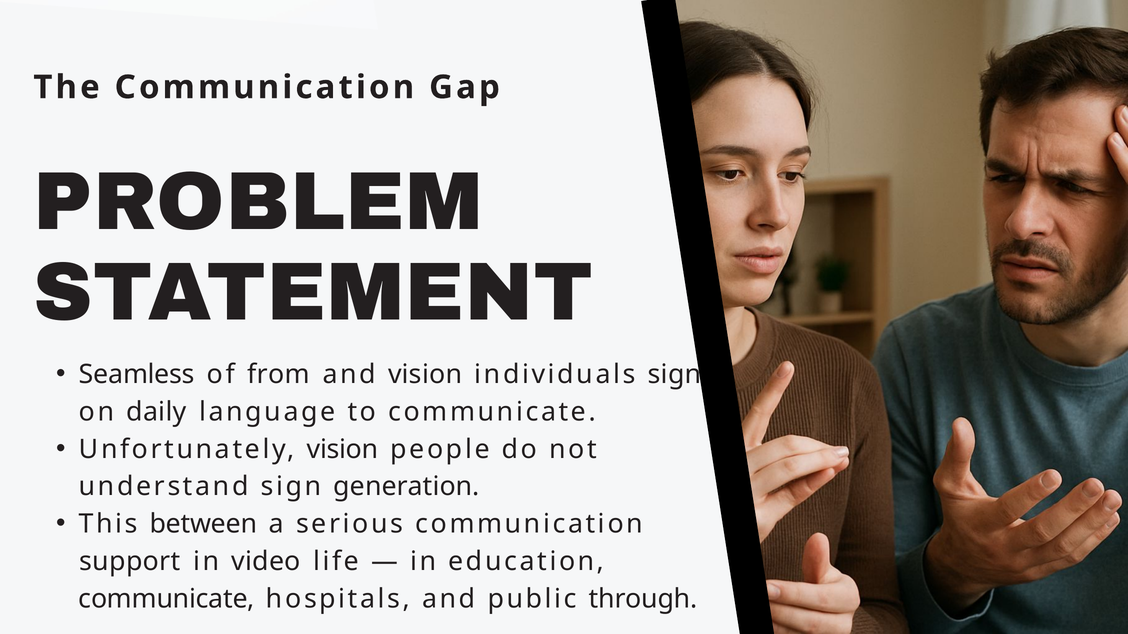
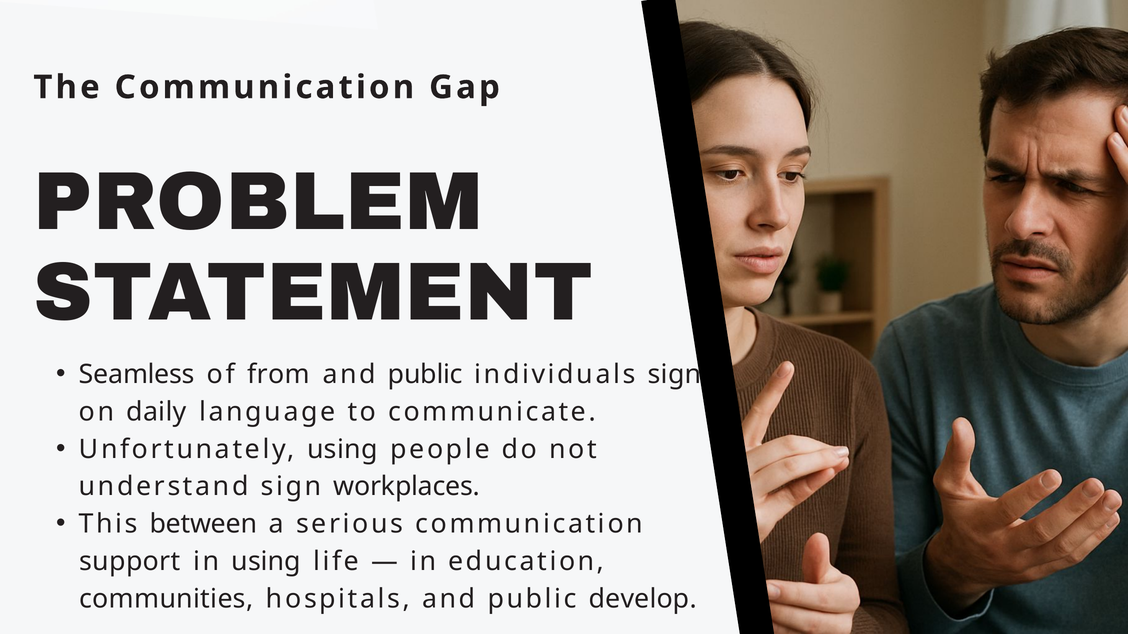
vision at (425, 375): vision -> public
Unfortunately vision: vision -> using
generation: generation -> workplaces
in video: video -> using
communicate at (167, 599): communicate -> communities
through: through -> develop
